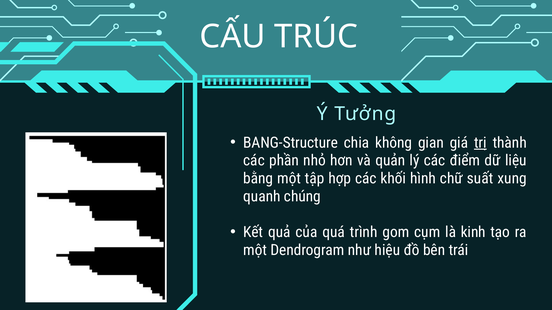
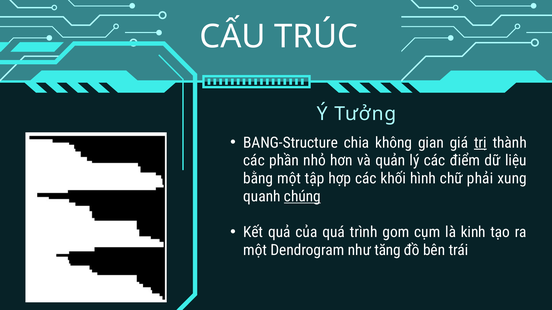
suất: suất -> phải
chúng underline: none -> present
hiệu: hiệu -> tăng
